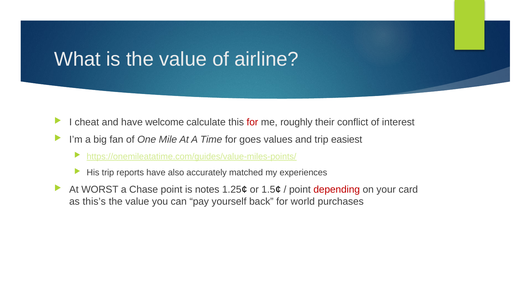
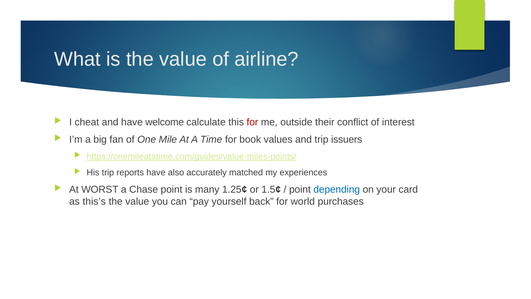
roughly: roughly -> outside
goes: goes -> book
easiest: easiest -> issuers
notes: notes -> many
depending colour: red -> blue
